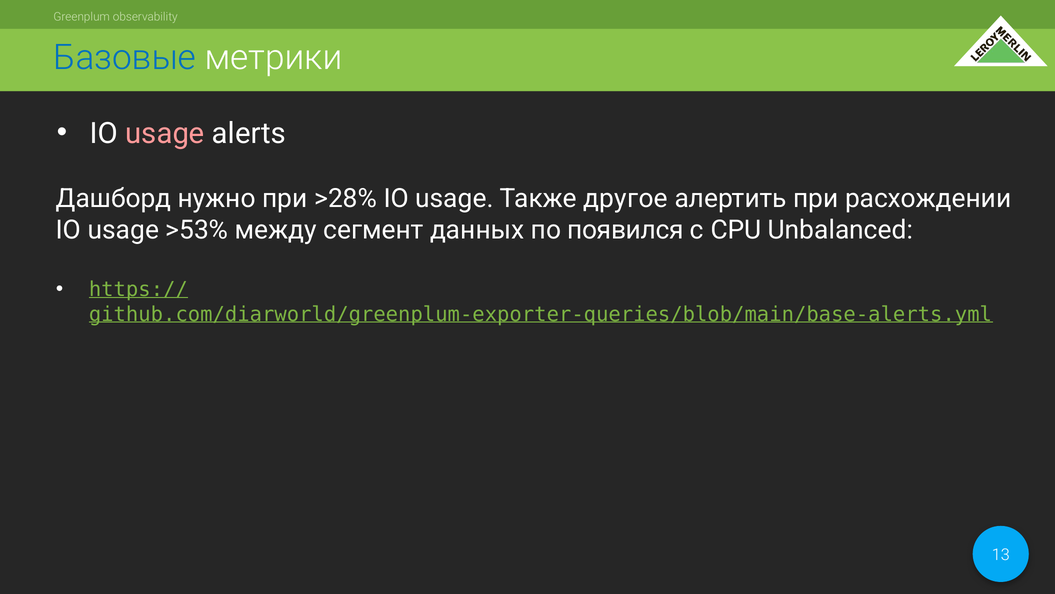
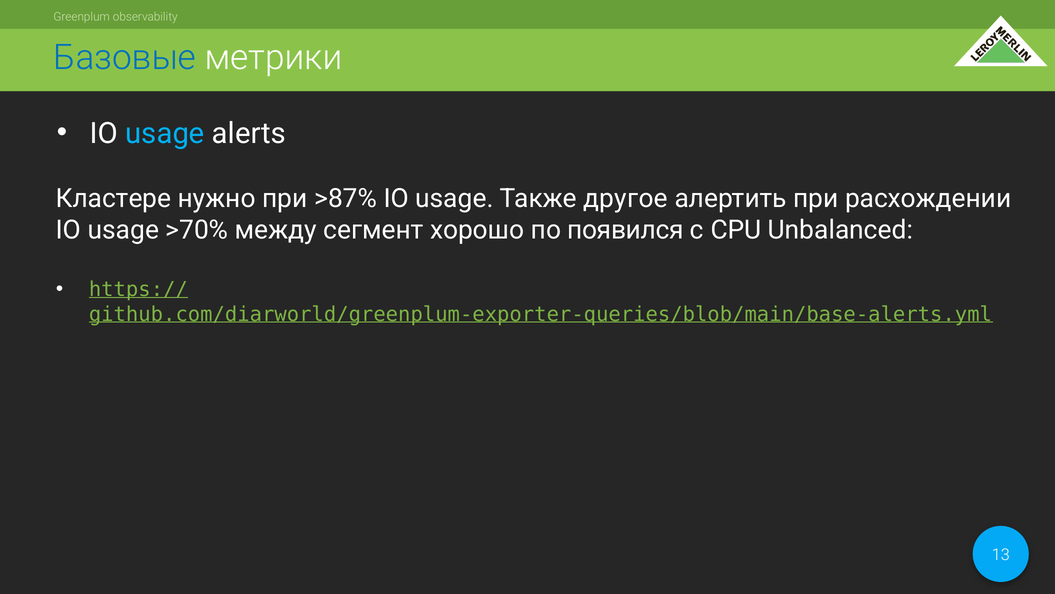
usage at (165, 133) colour: pink -> light blue
Дашборд: Дашборд -> Кластере
>28%: >28% -> >87%
>53%: >53% -> >70%
данных: данных -> хорошо
